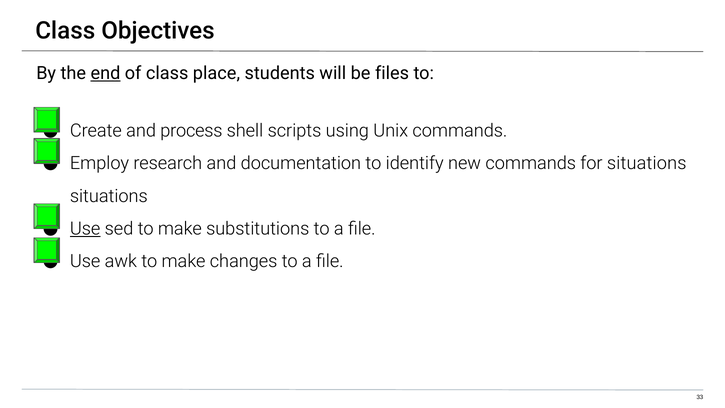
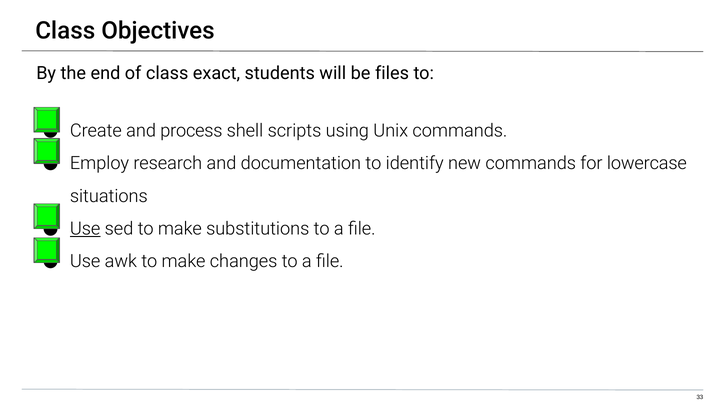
end underline: present -> none
place: place -> exact
for situations: situations -> lowercase
